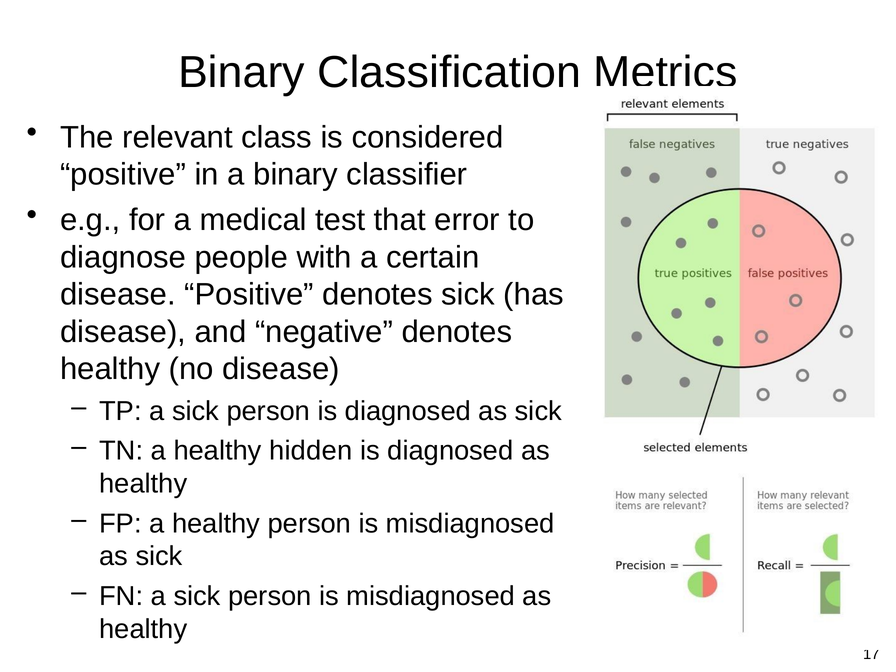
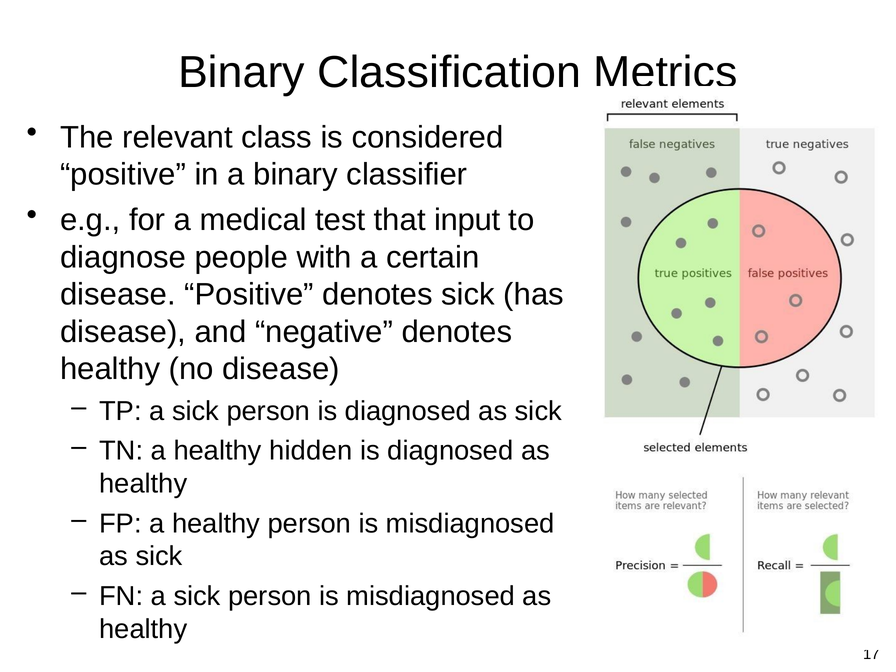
error: error -> input
